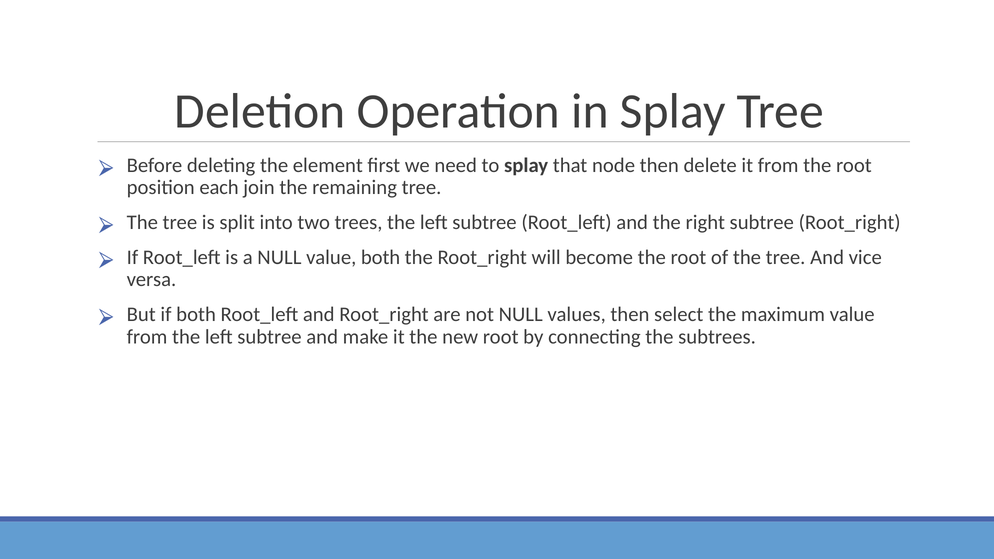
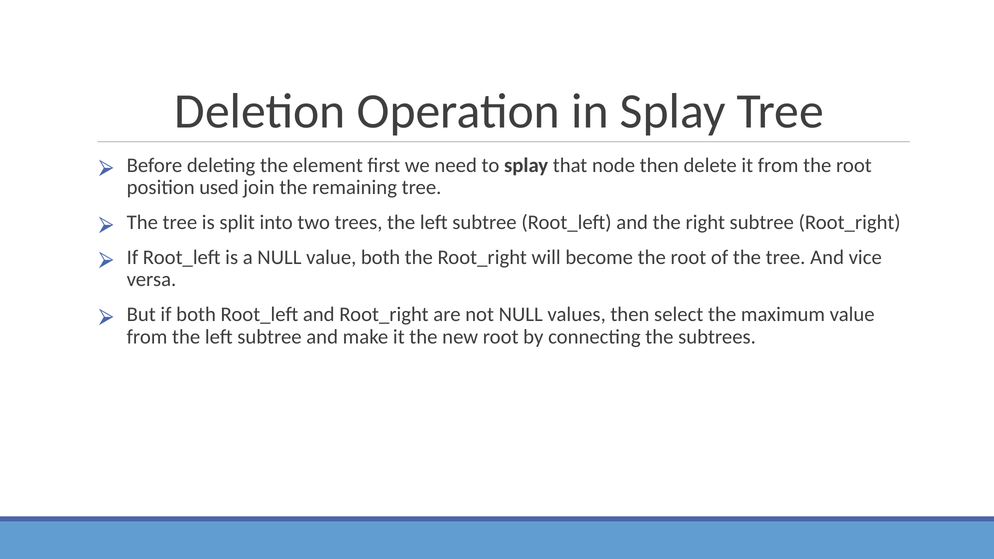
each: each -> used
